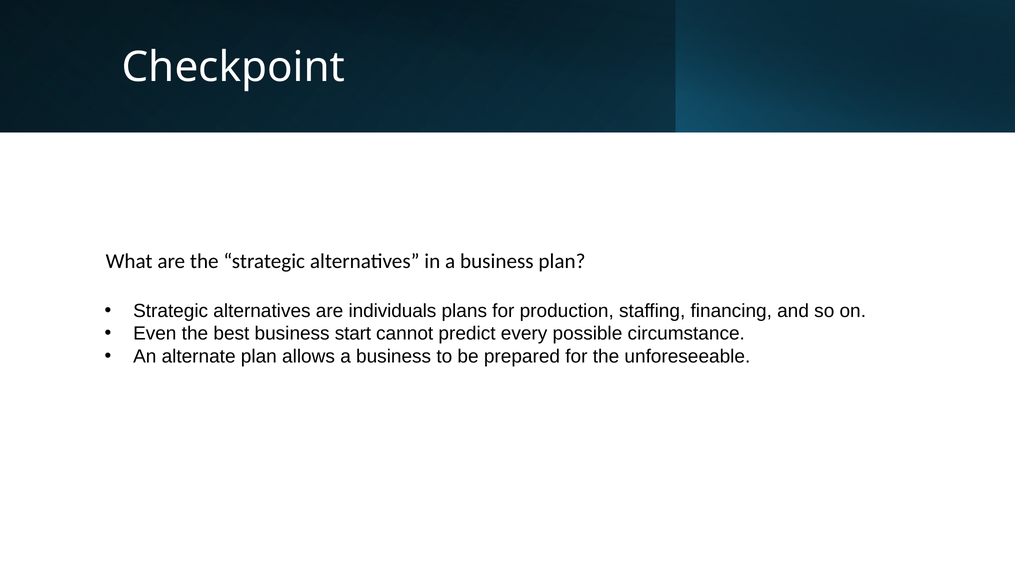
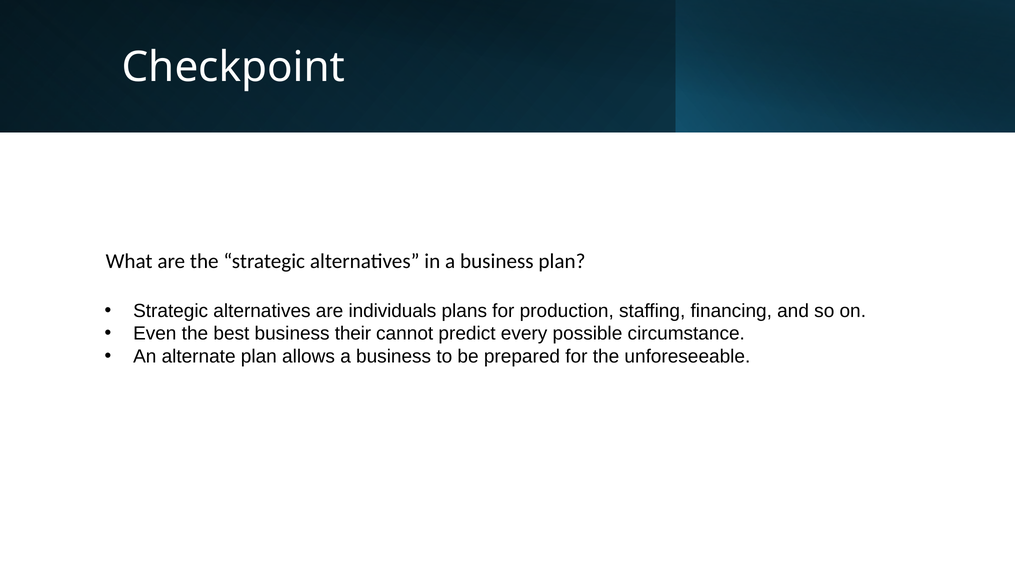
start: start -> their
